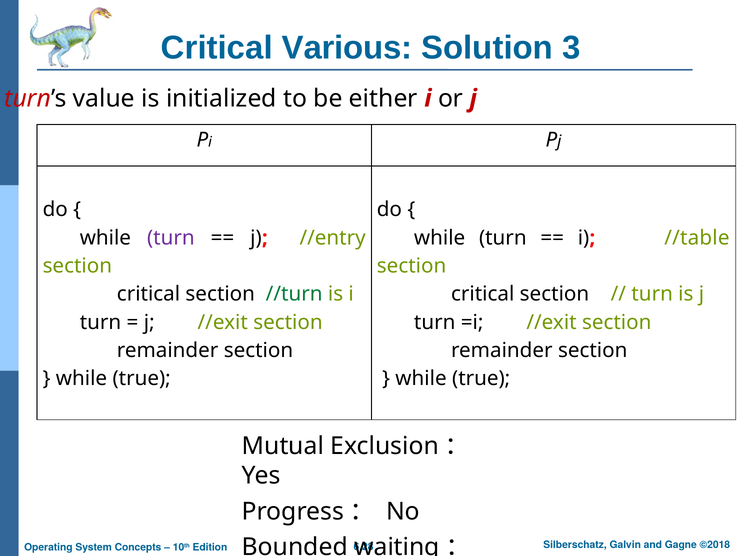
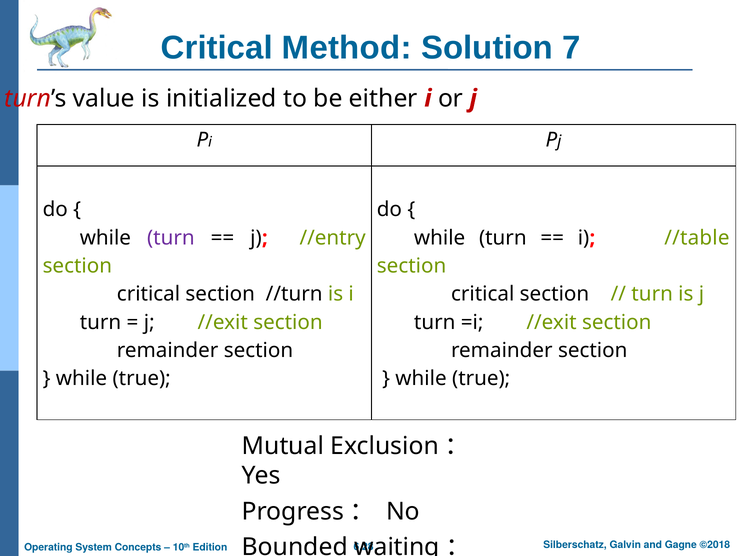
Various: Various -> Method
3: 3 -> 7
//turn colour: green -> black
